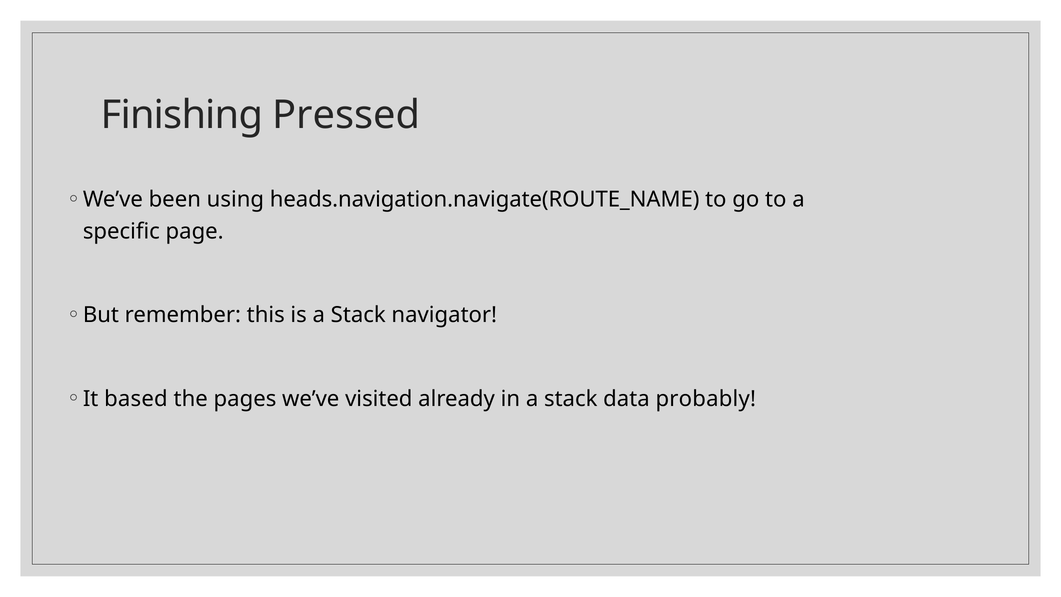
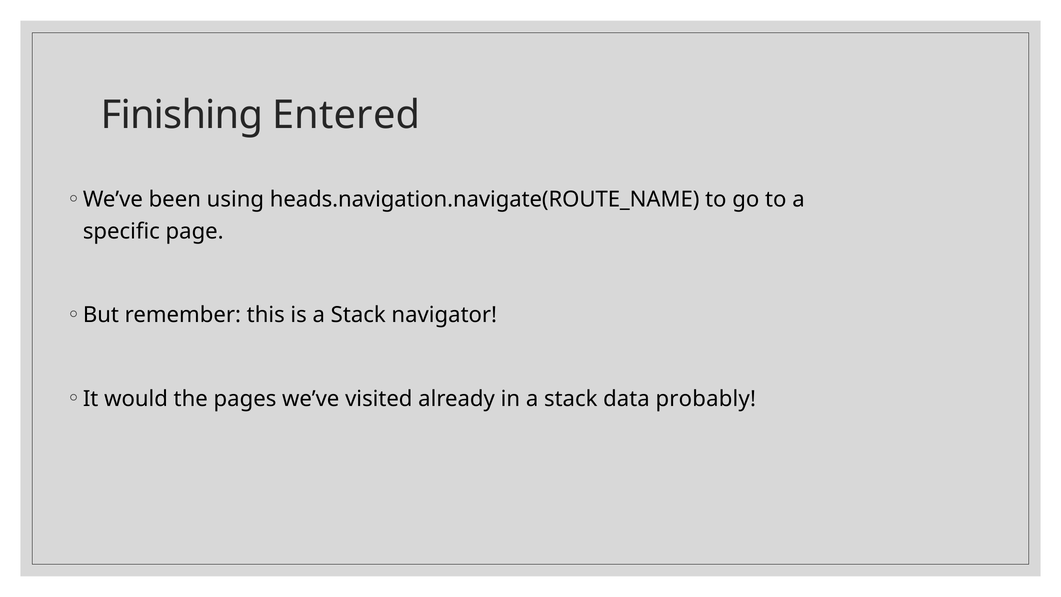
Pressed: Pressed -> Entered
based: based -> would
